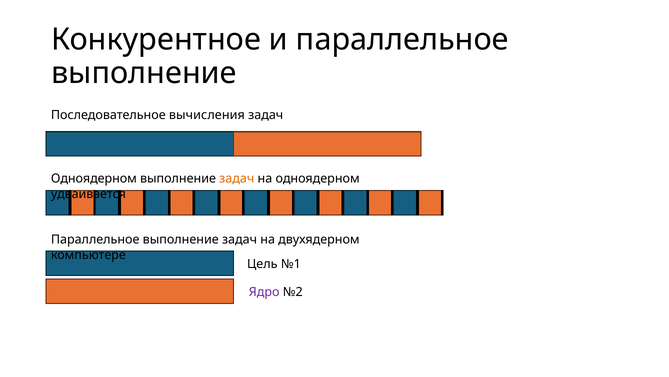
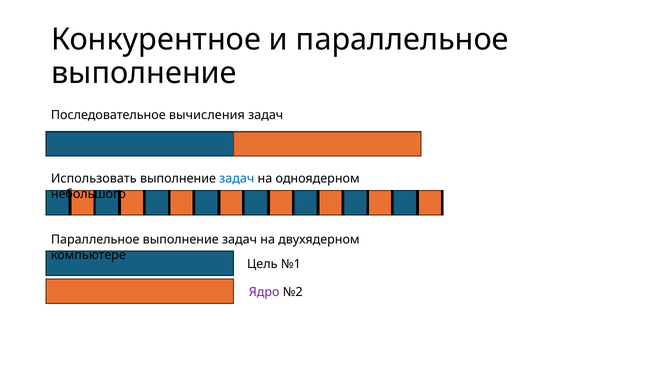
Одноядерном at (94, 179): Одноядерном -> Использовать
задач at (237, 179) colour: orange -> blue
удваивается: удваивается -> небольшого
